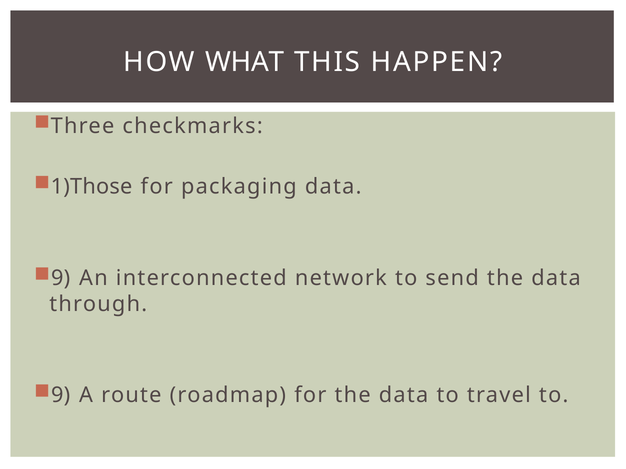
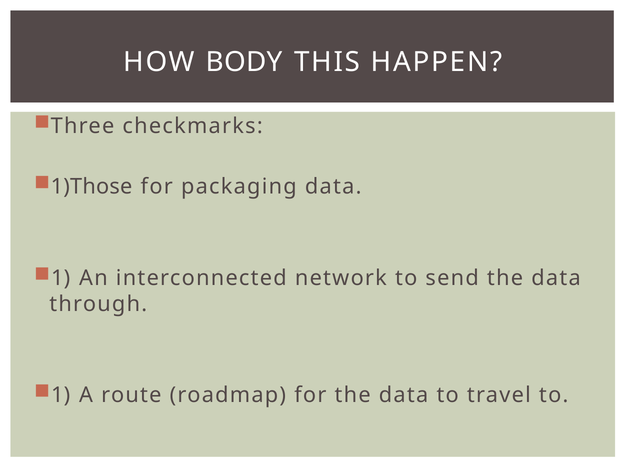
WHAT: WHAT -> BODY
9 at (61, 278): 9 -> 1
9 at (61, 396): 9 -> 1
